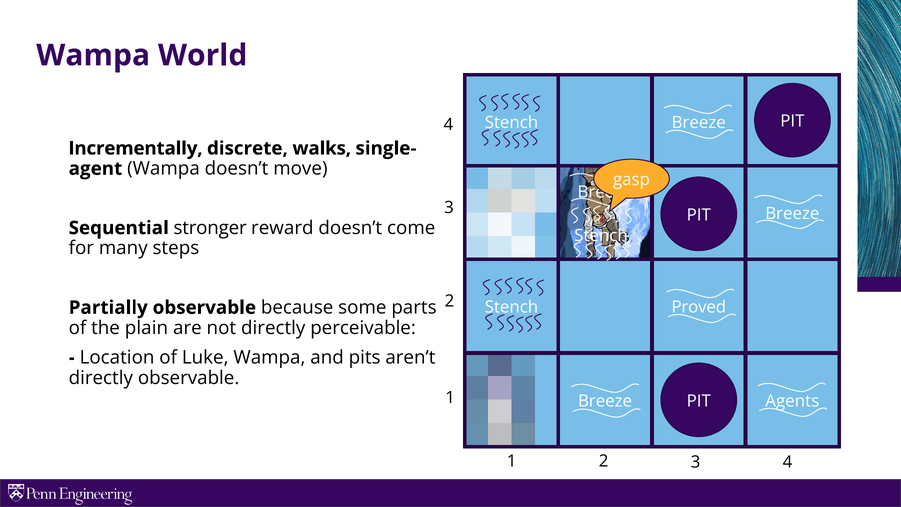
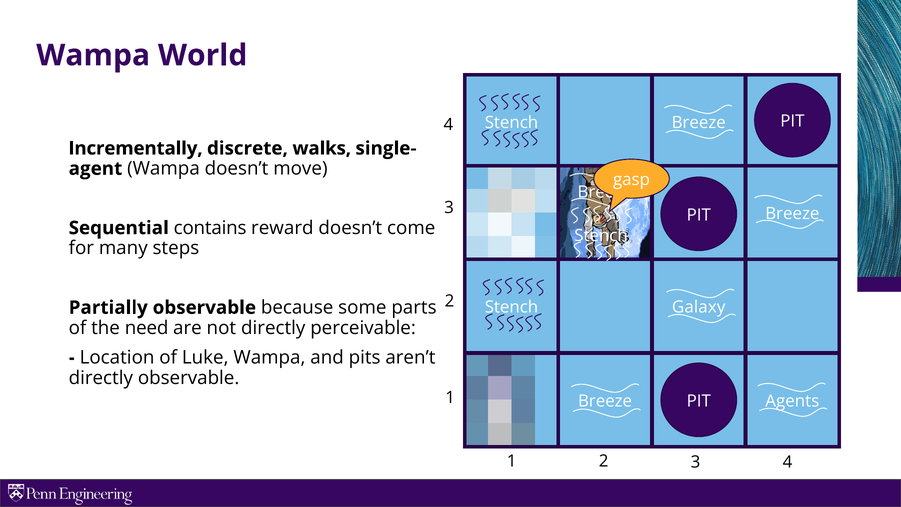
stronger: stronger -> contains
Proved: Proved -> Galaxy
plain: plain -> need
